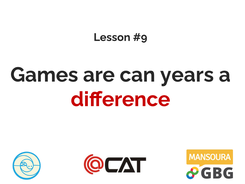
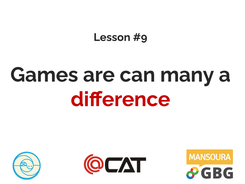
years: years -> many
